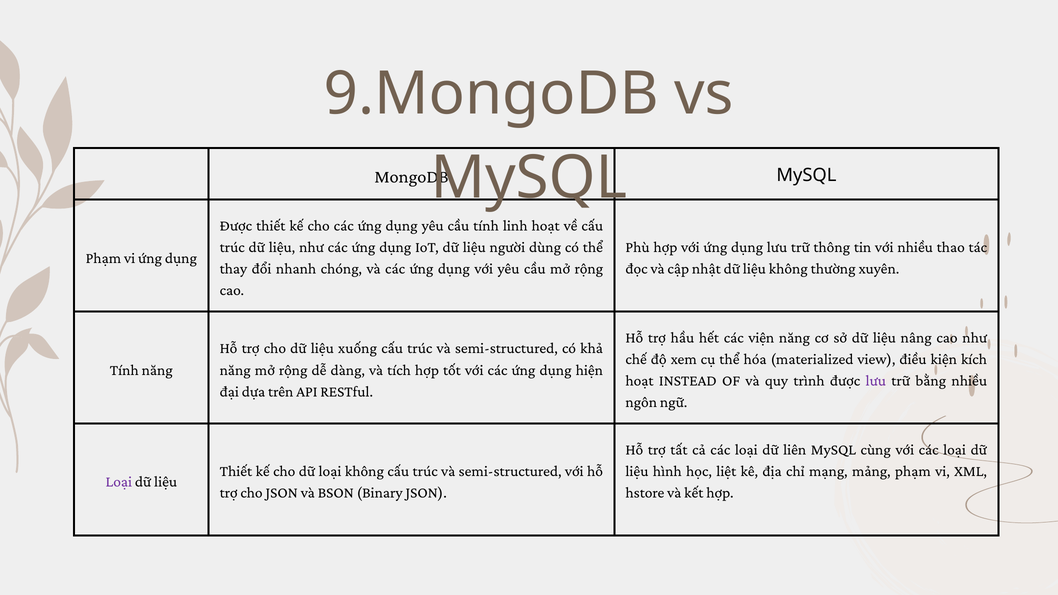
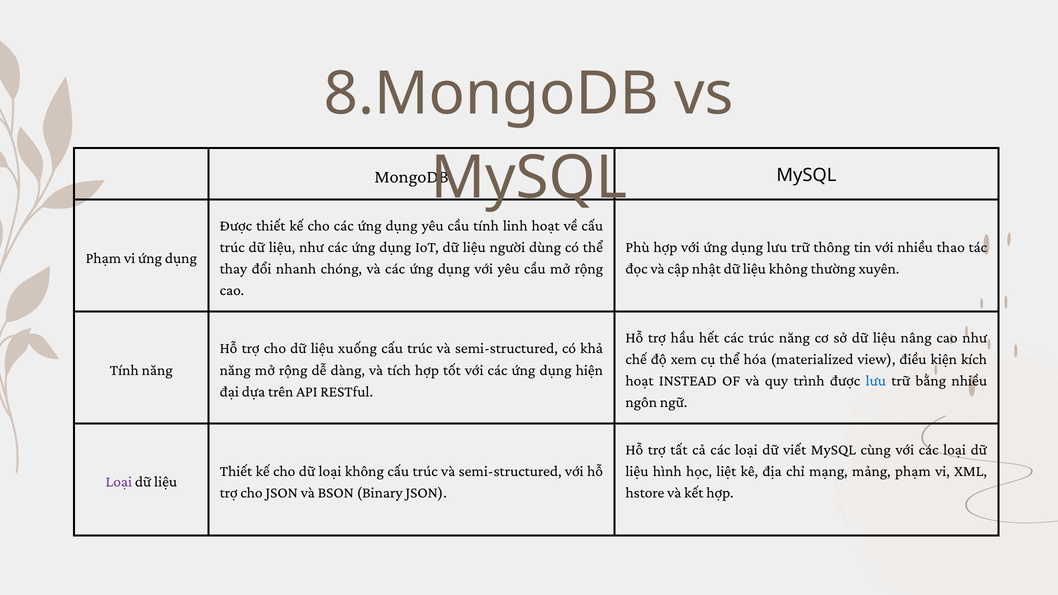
9.MongoDB: 9.MongoDB -> 8.MongoDB
các viện: viện -> trúc
lưu at (876, 381) colour: purple -> blue
liên: liên -> viết
